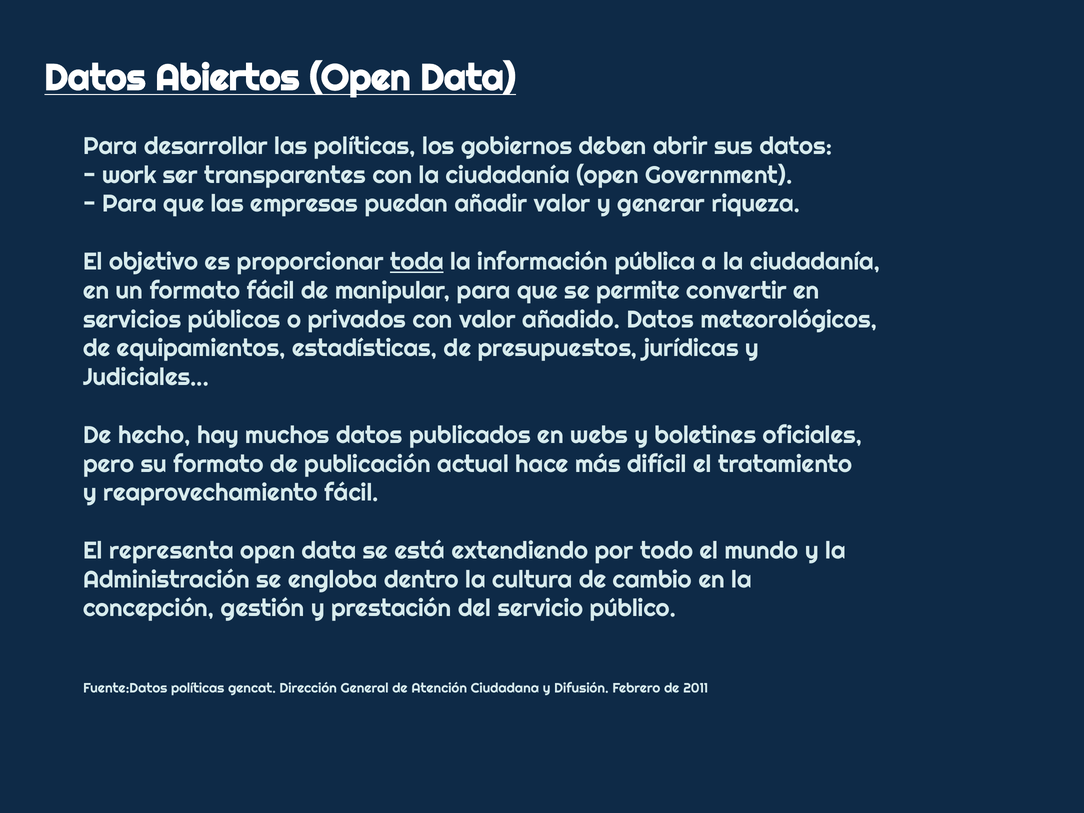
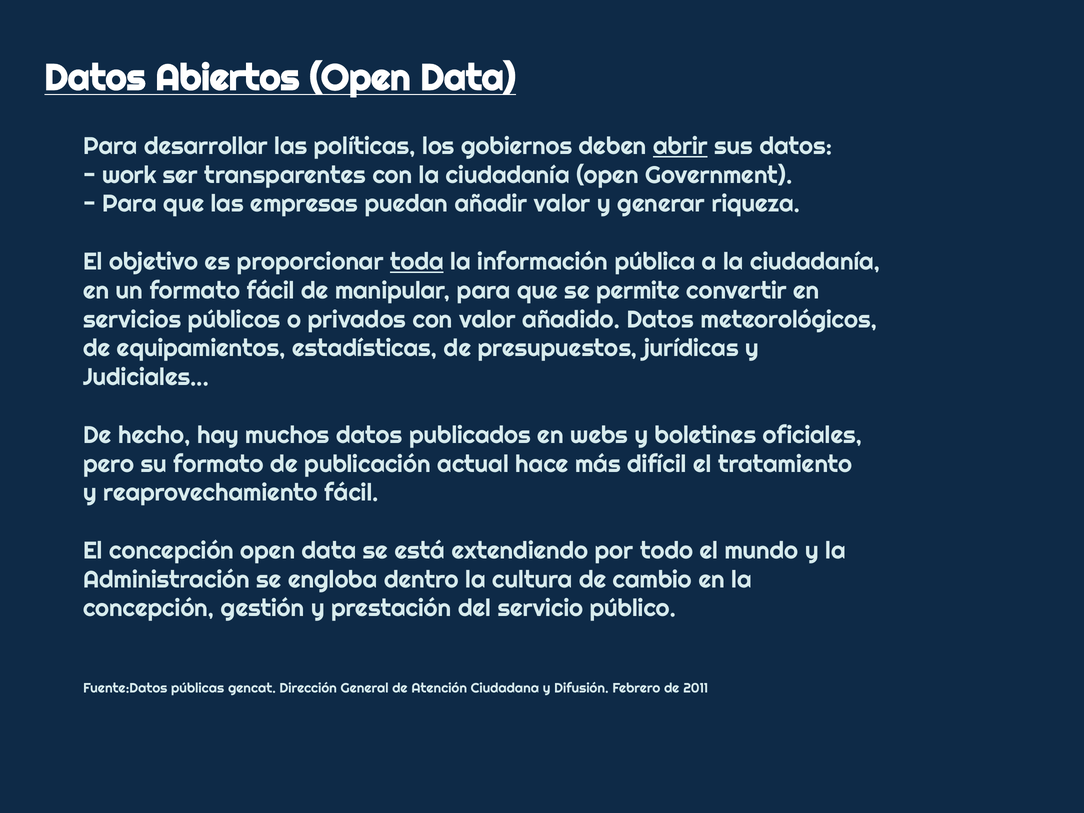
abrir underline: none -> present
El representa: representa -> concepción
Fuente:Datos políticas: políticas -> públicas
